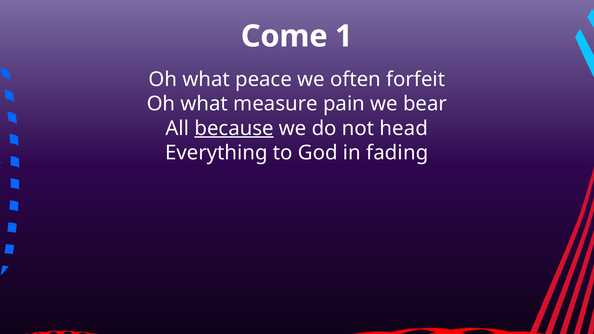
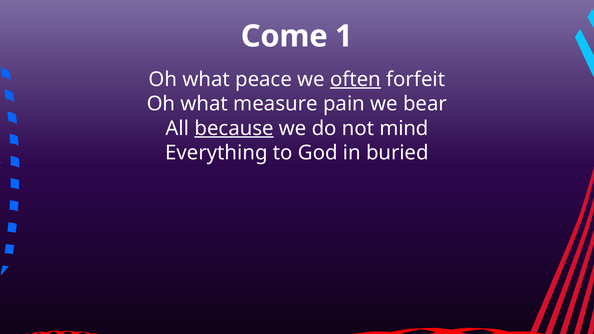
often underline: none -> present
head: head -> mind
fading: fading -> buried
